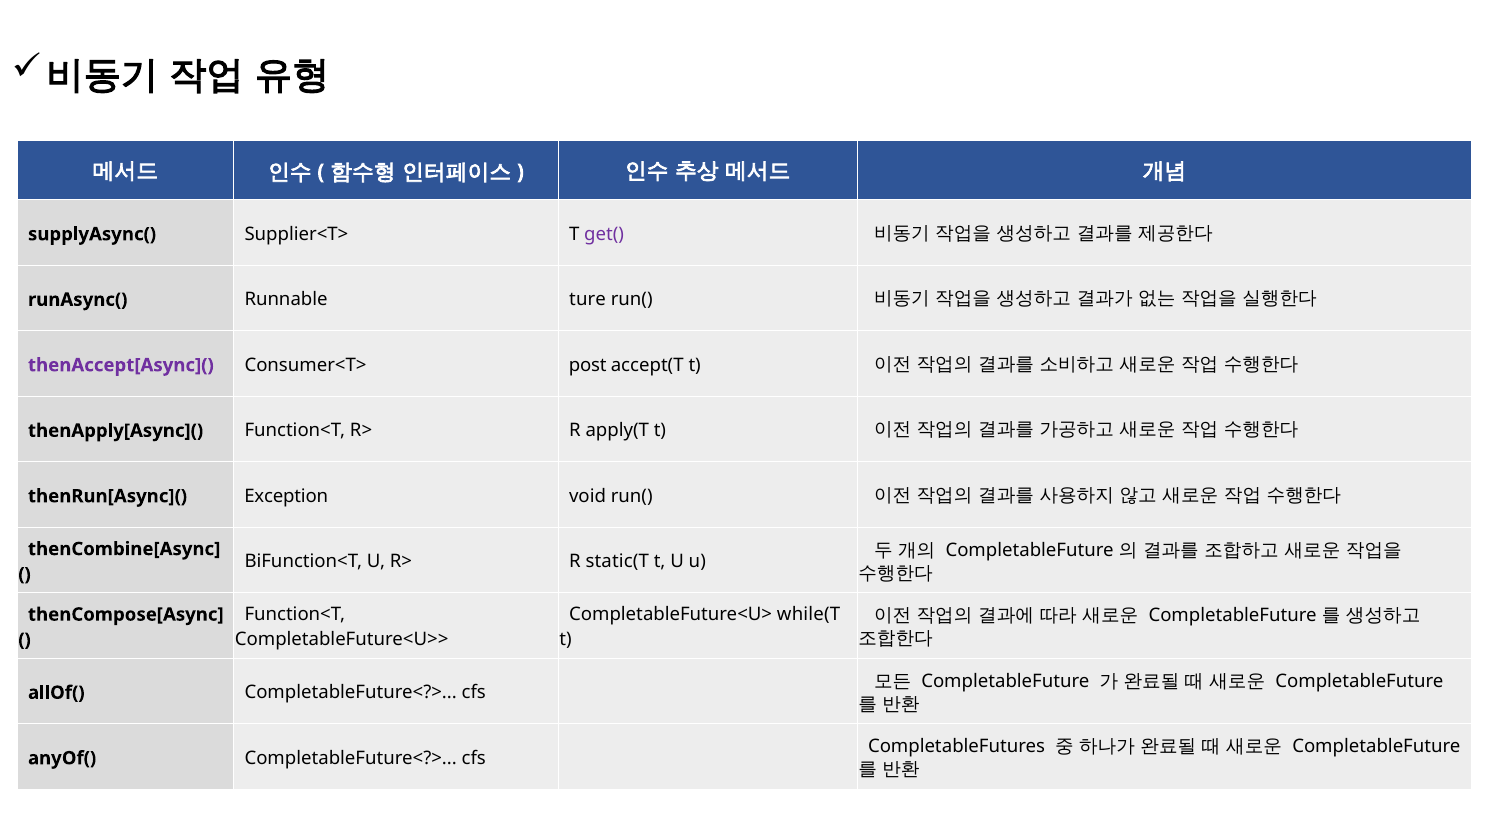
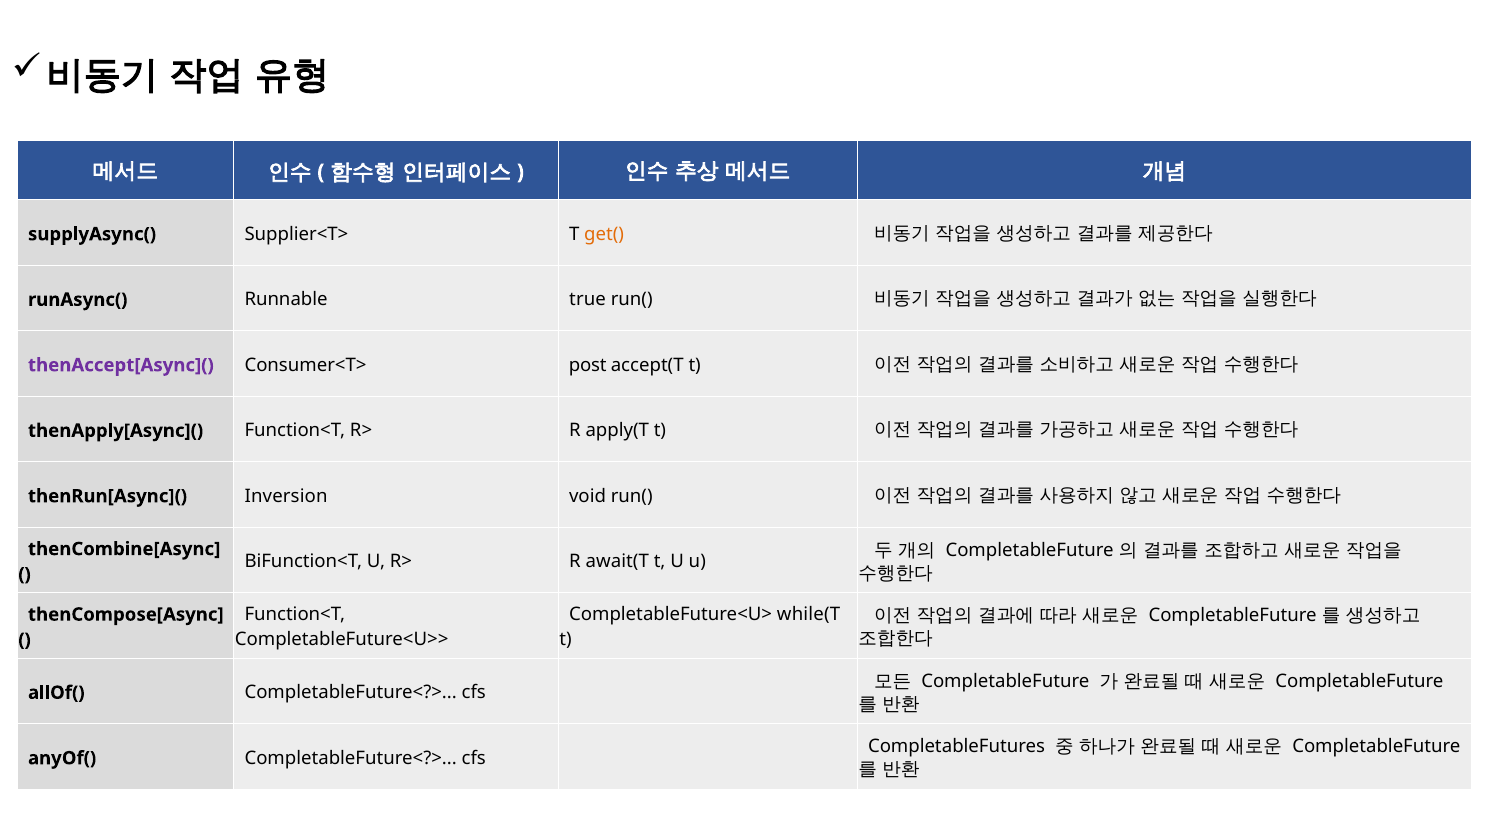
get( colour: purple -> orange
ture: ture -> true
Exception: Exception -> Inversion
static(T: static(T -> await(T
